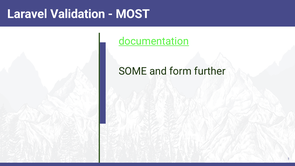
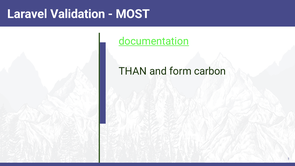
SOME: SOME -> THAN
further: further -> carbon
